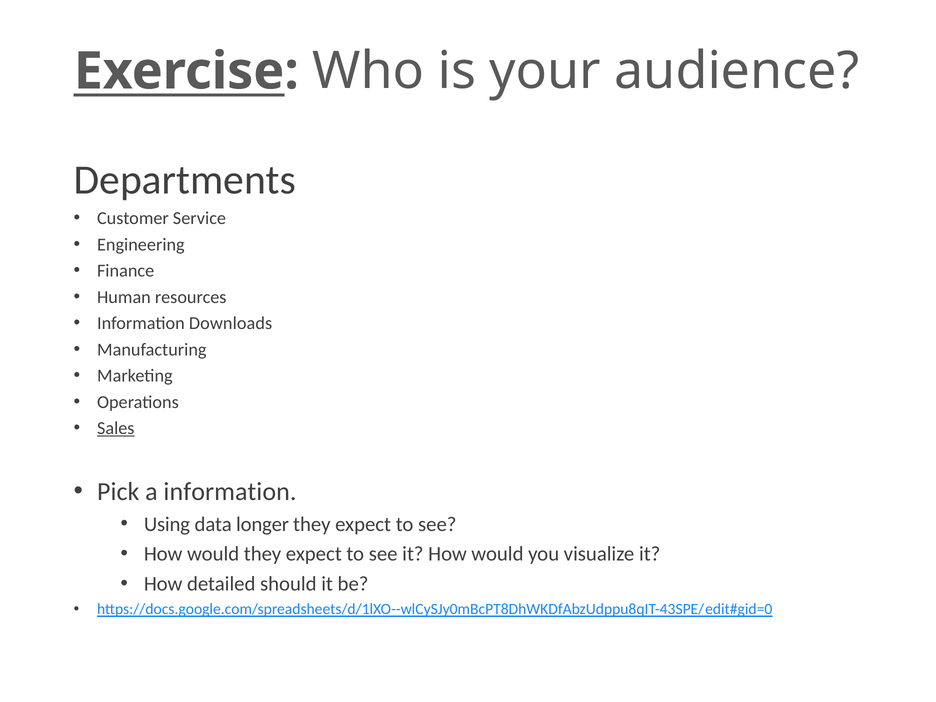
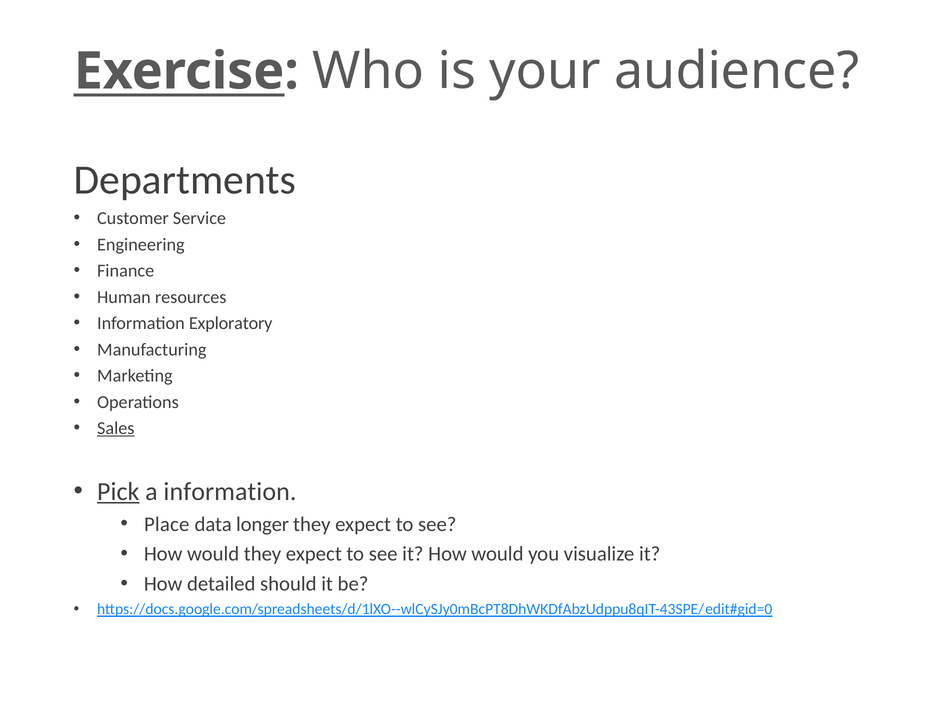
Downloads: Downloads -> Exploratory
Pick underline: none -> present
Using: Using -> Place
